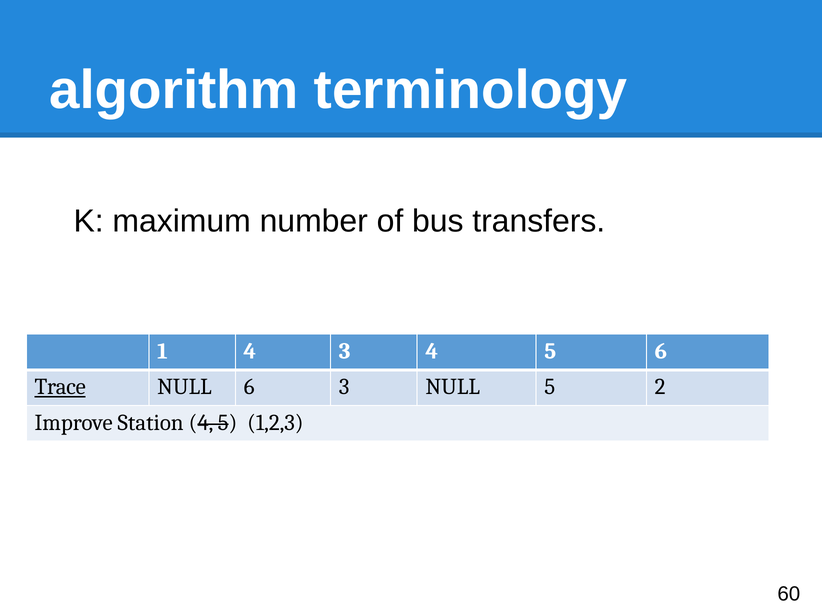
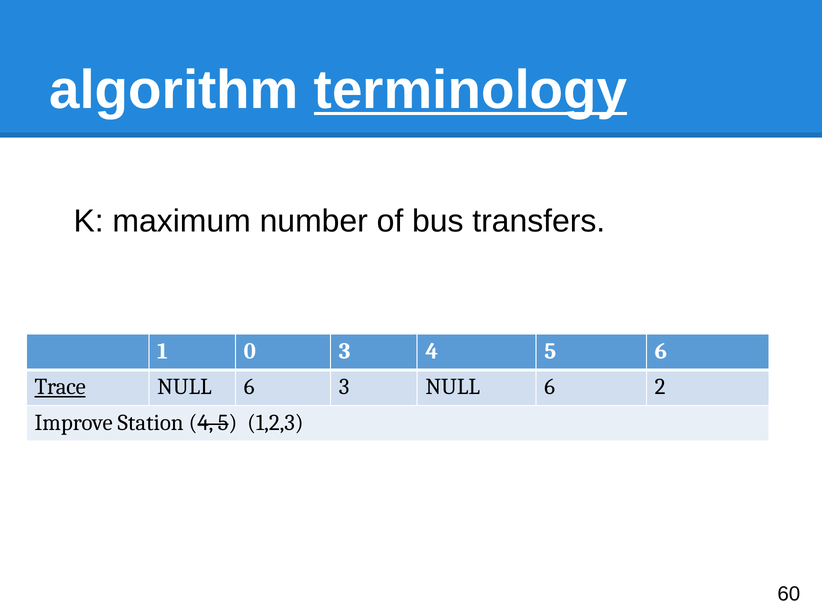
terminology underline: none -> present
1 4: 4 -> 0
3 NULL 5: 5 -> 6
